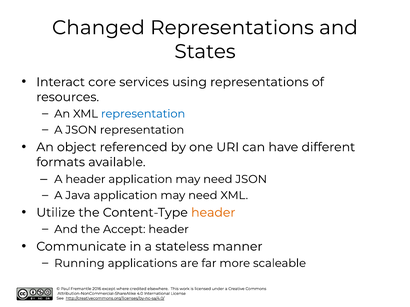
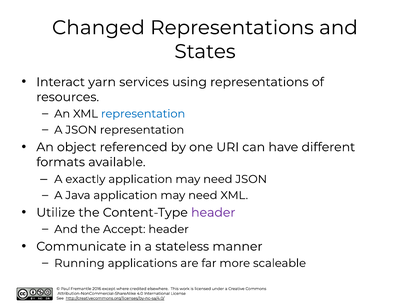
core: core -> yarn
A header: header -> exactly
header at (213, 213) colour: orange -> purple
